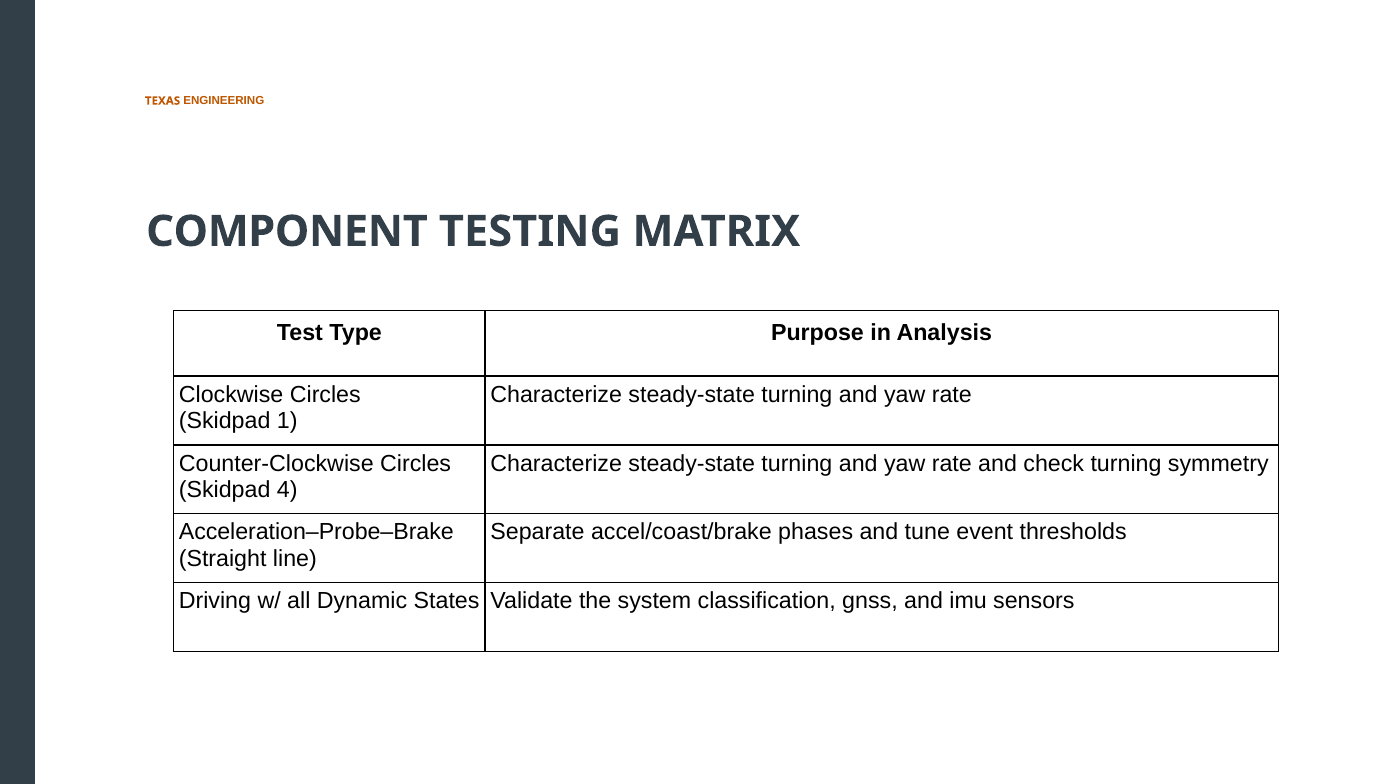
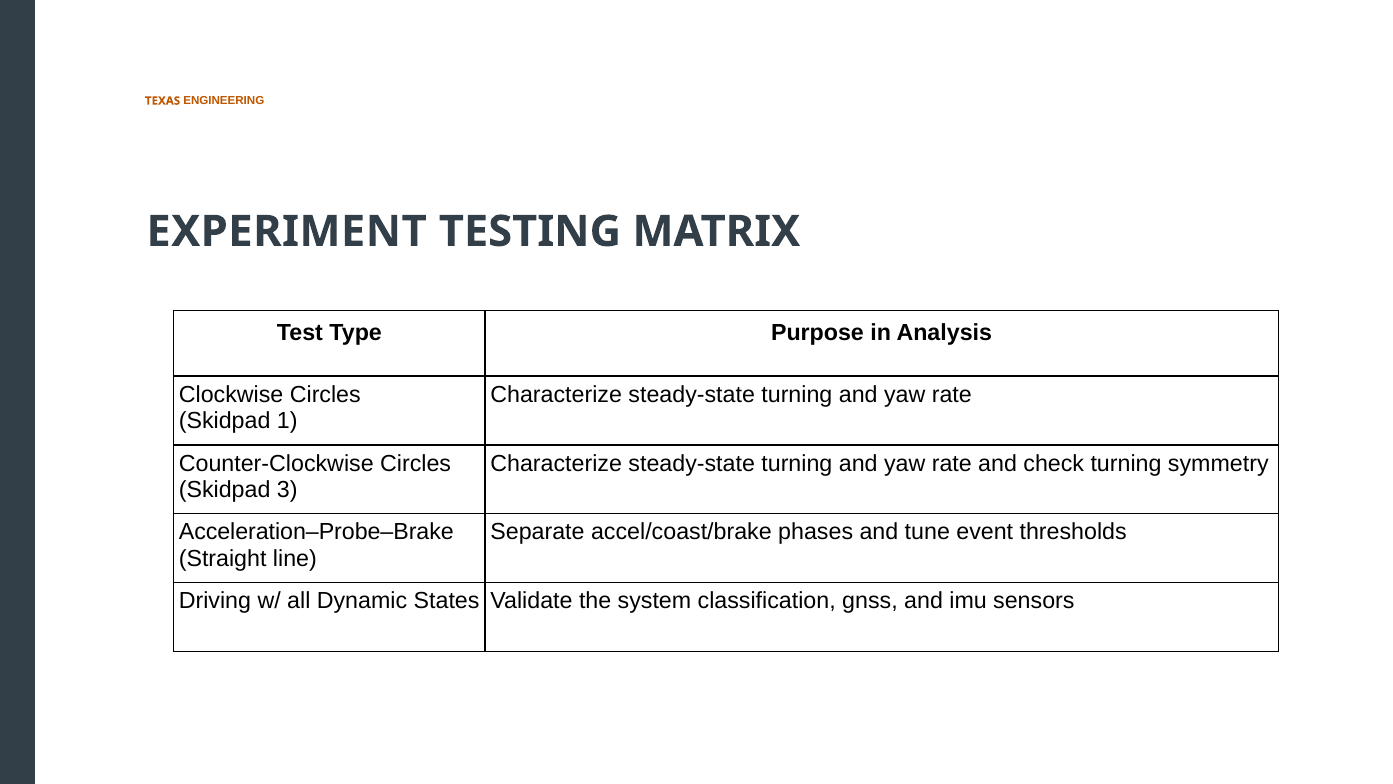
COMPONENT: COMPONENT -> EXPERIMENT
4: 4 -> 3
